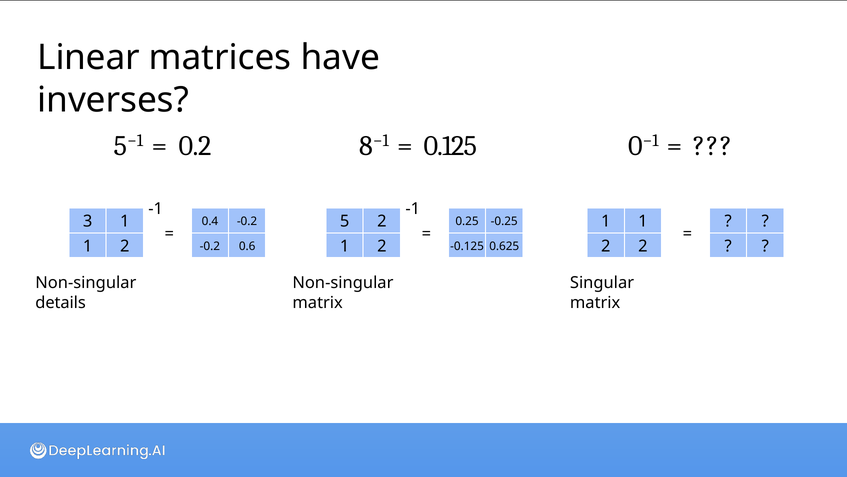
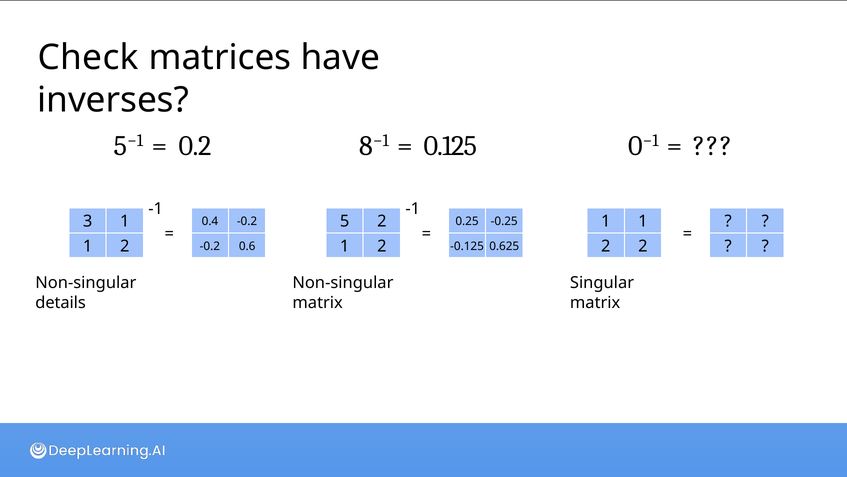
Linear: Linear -> Check
